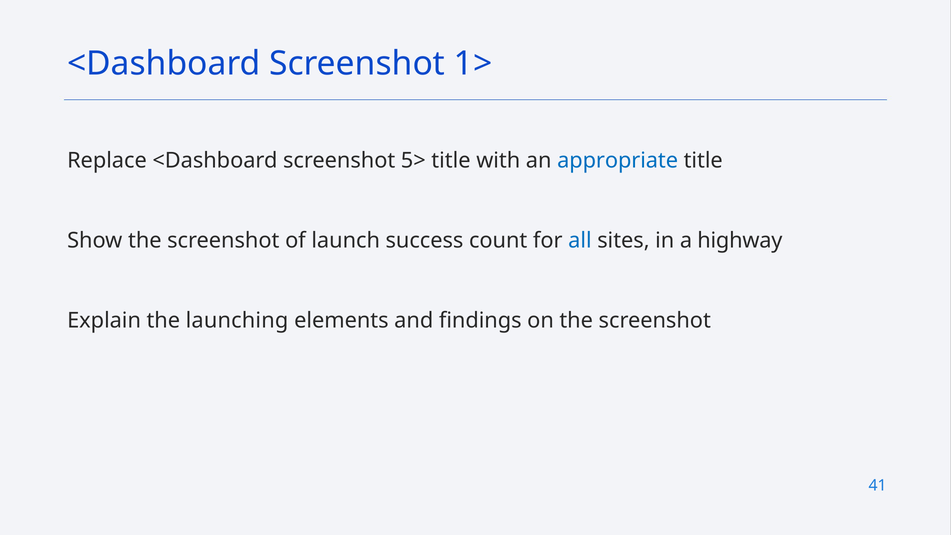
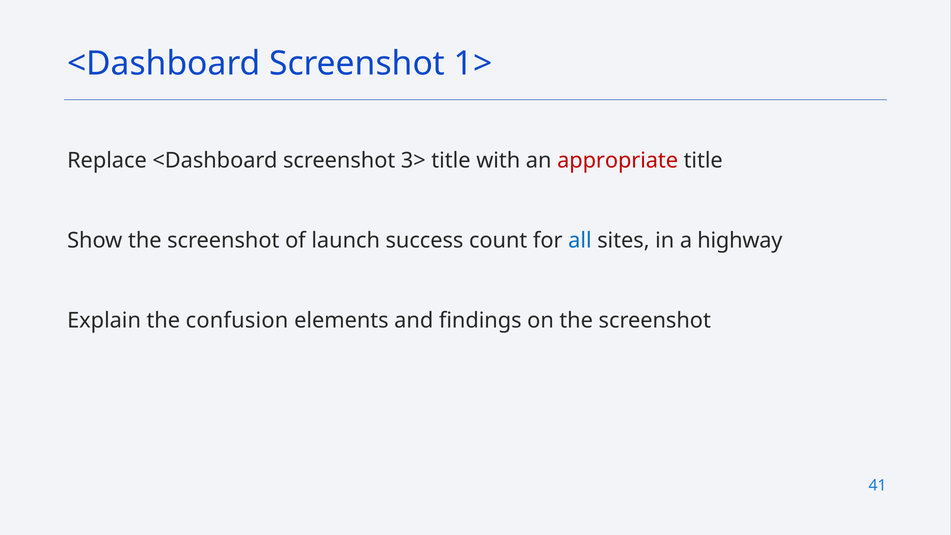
5>: 5> -> 3>
appropriate colour: blue -> red
launching: launching -> confusion
